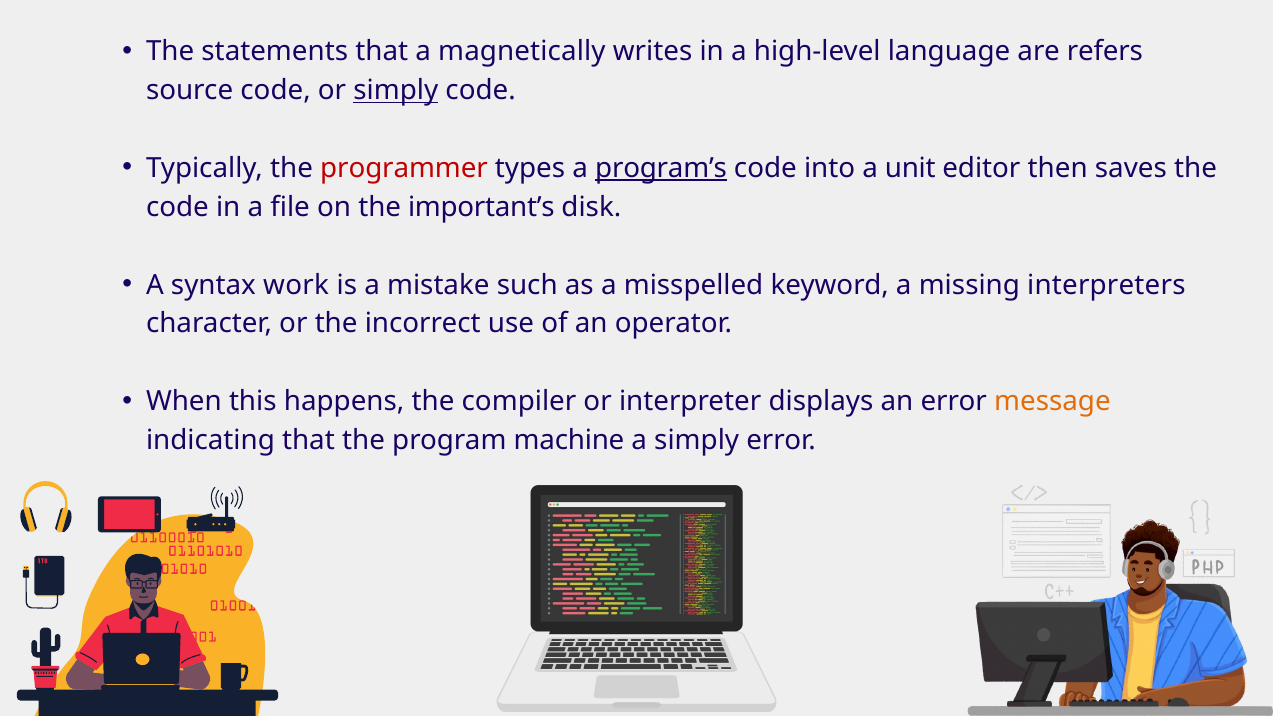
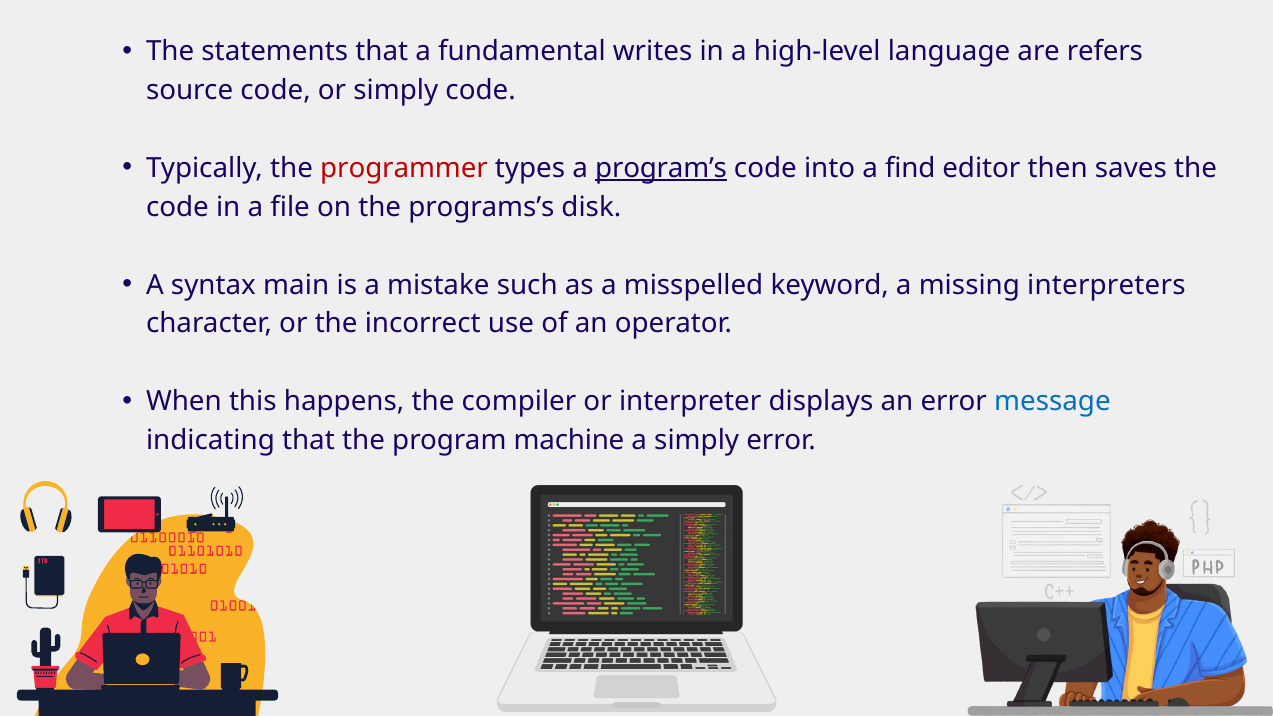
magnetically: magnetically -> fundamental
simply at (396, 91) underline: present -> none
unit: unit -> find
important’s: important’s -> programs’s
work: work -> main
message colour: orange -> blue
